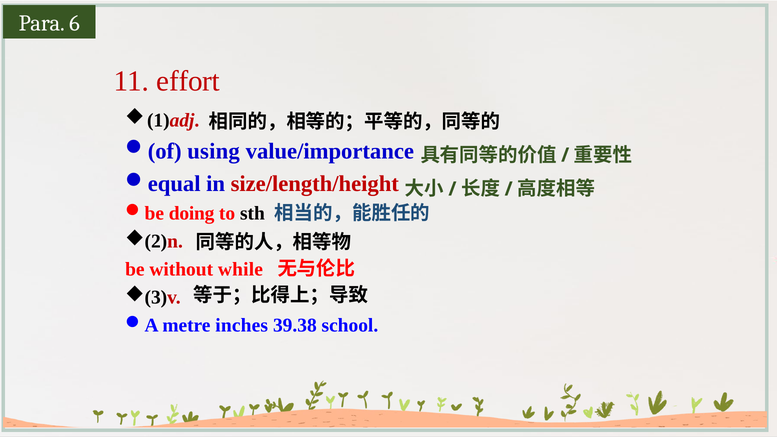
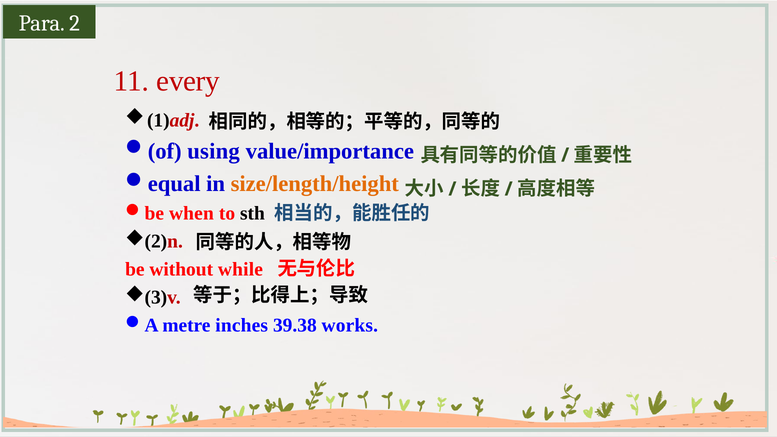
6: 6 -> 2
effort: effort -> every
size/length/height colour: red -> orange
doing: doing -> when
school: school -> works
